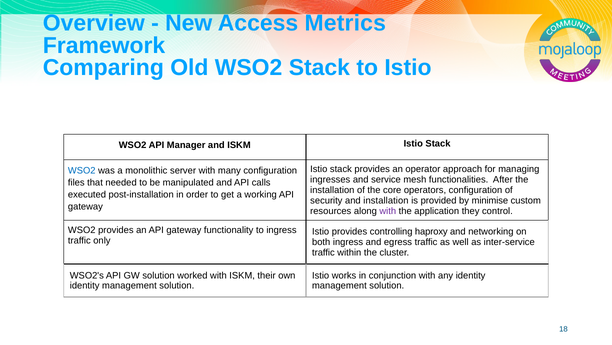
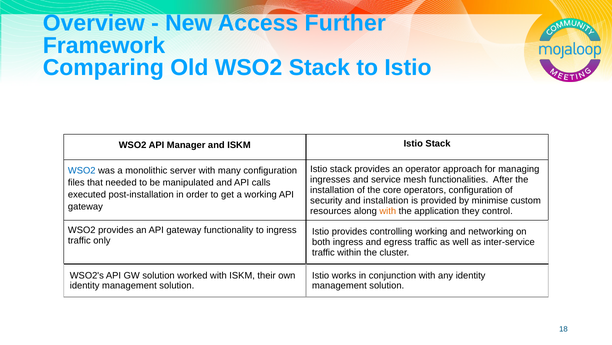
Metrics: Metrics -> Further
with at (388, 211) colour: purple -> orange
controlling haproxy: haproxy -> working
